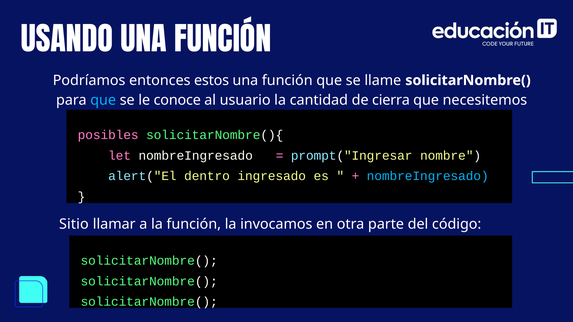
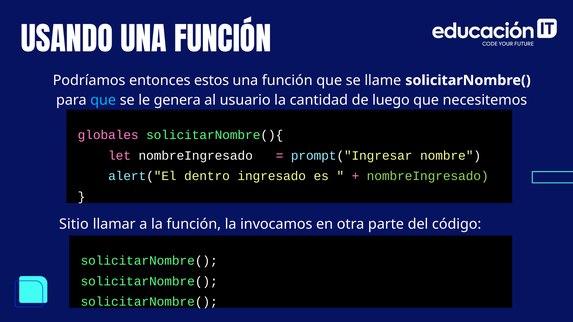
conoce: conoce -> genera
cierra: cierra -> luego
posibles: posibles -> globales
nombreIngresado at (428, 176) colour: light blue -> light green
